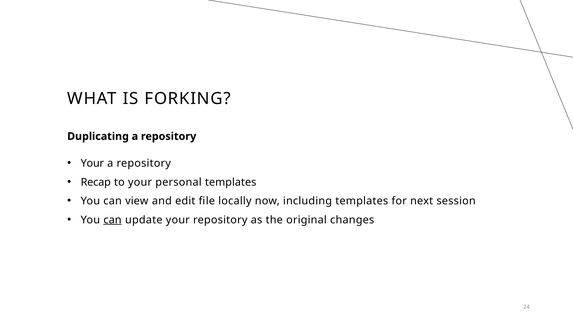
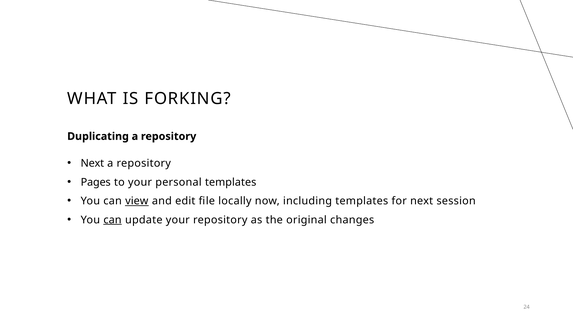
Your at (92, 163): Your -> Next
Recap: Recap -> Pages
view underline: none -> present
